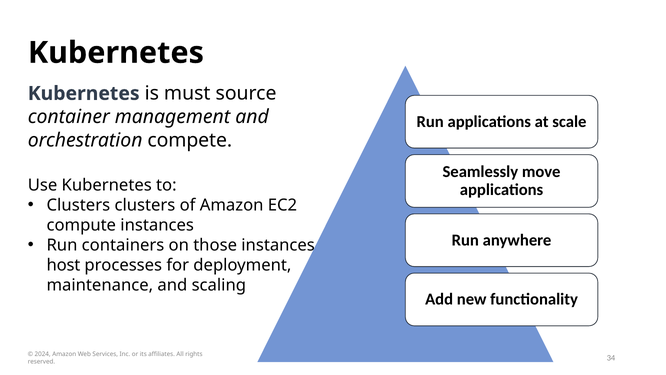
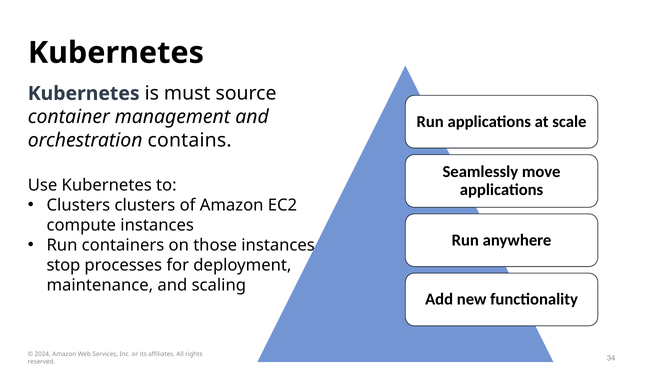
compete: compete -> contains
host: host -> stop
